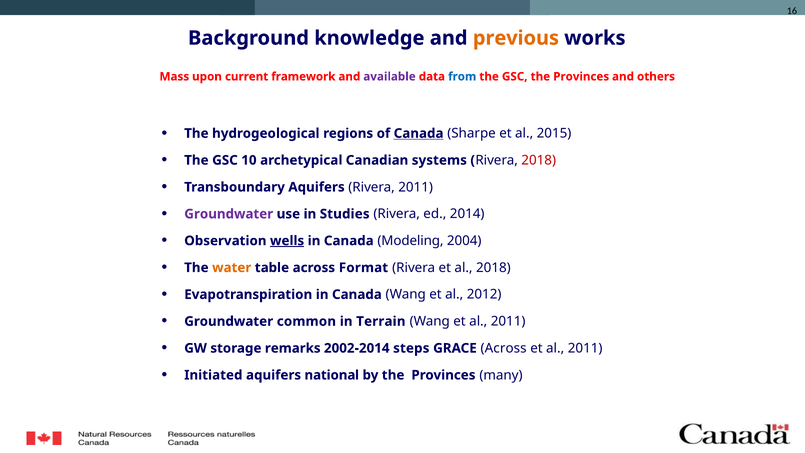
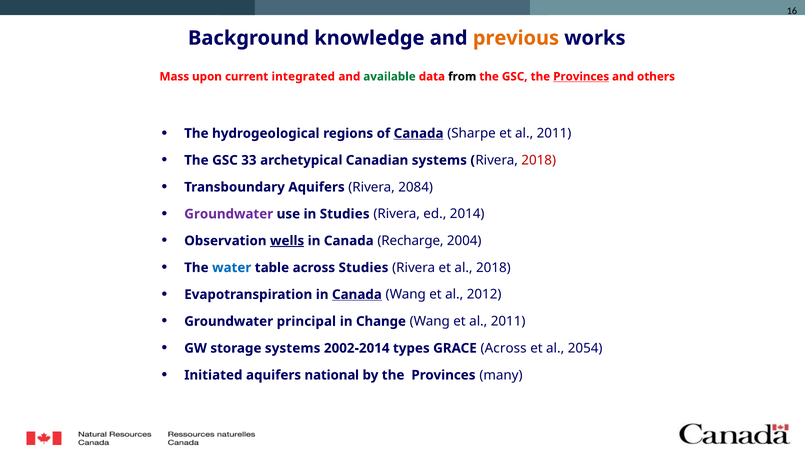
framework: framework -> integrated
available colour: purple -> green
from colour: blue -> black
Provinces at (581, 77) underline: none -> present
Sharpe et al 2015: 2015 -> 2011
10: 10 -> 33
Rivera 2011: 2011 -> 2084
Modeling: Modeling -> Recharge
water colour: orange -> blue
across Format: Format -> Studies
Canada at (357, 294) underline: none -> present
common: common -> principal
Terrain: Terrain -> Change
storage remarks: remarks -> systems
steps: steps -> types
2011 at (585, 348): 2011 -> 2054
